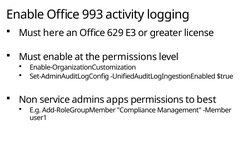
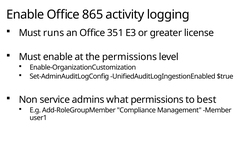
993: 993 -> 865
here: here -> runs
629: 629 -> 351
apps: apps -> what
